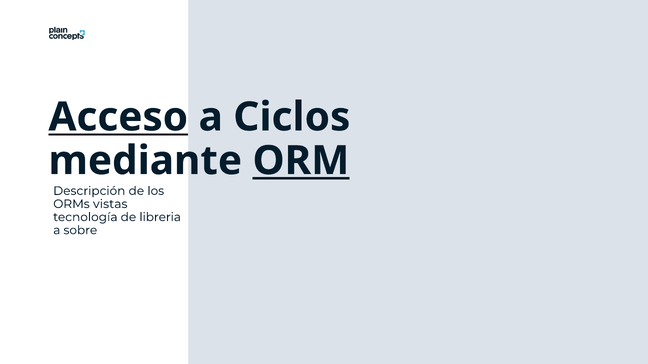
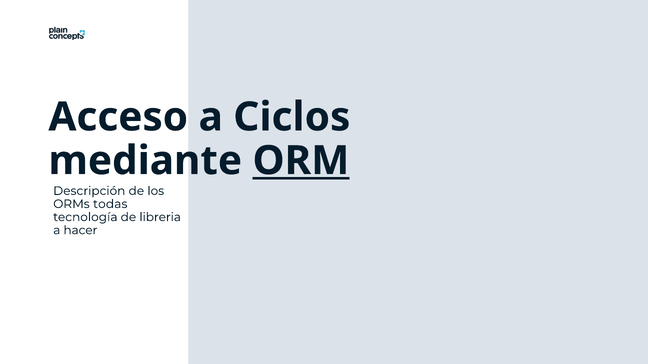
Acceso underline: present -> none
vistas: vistas -> todas
sobre: sobre -> hacer
